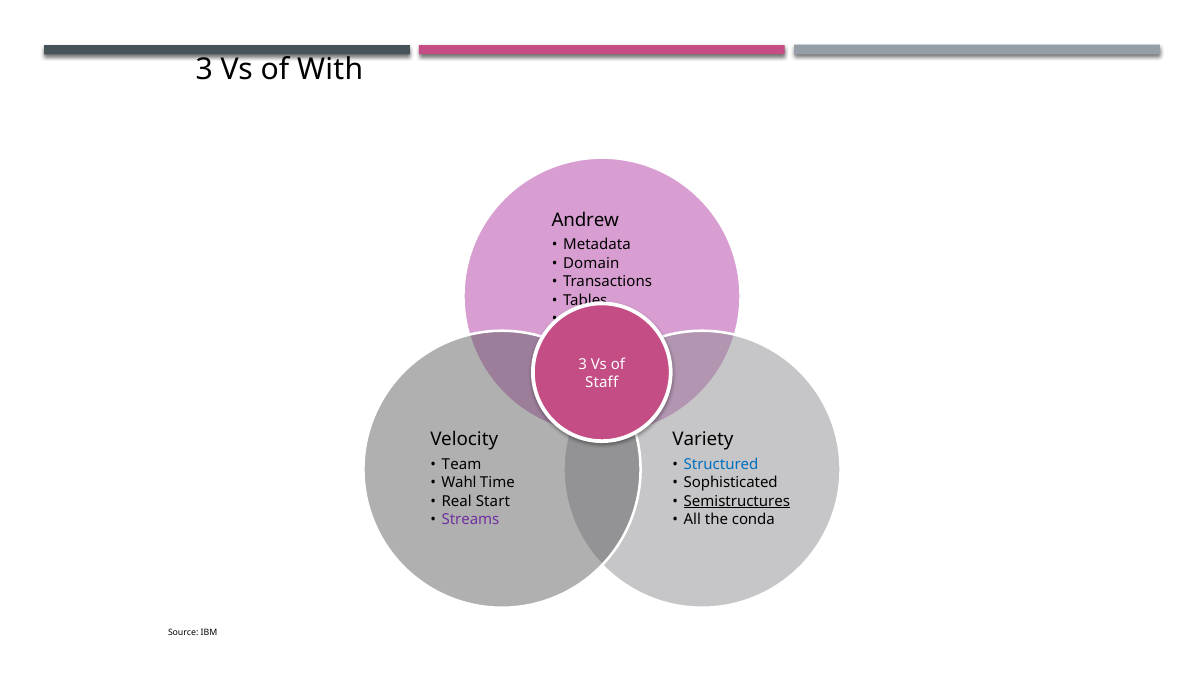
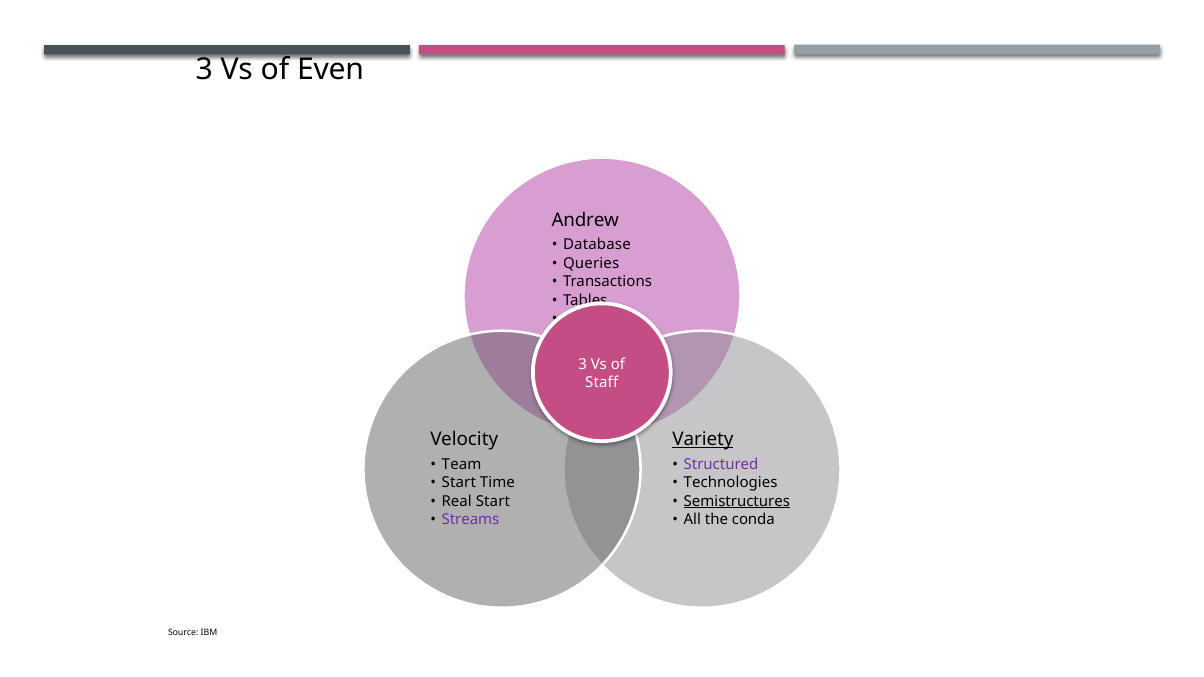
With: With -> Even
Metadata: Metadata -> Database
Domain: Domain -> Queries
Variety underline: none -> present
Structured colour: blue -> purple
Wahl at (459, 483): Wahl -> Start
Sophisticated: Sophisticated -> Technologies
